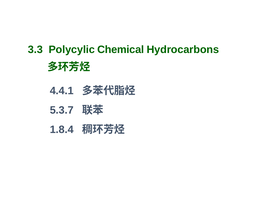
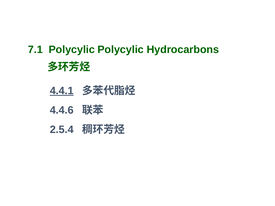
3.3: 3.3 -> 7.1
Polycylic Chemical: Chemical -> Polycylic
4.4.1 underline: none -> present
5.3.7: 5.3.7 -> 4.4.6
1.8.4: 1.8.4 -> 2.5.4
